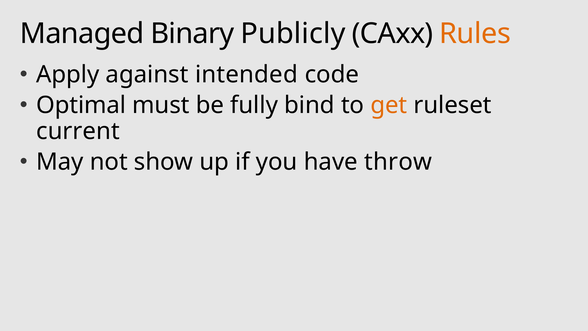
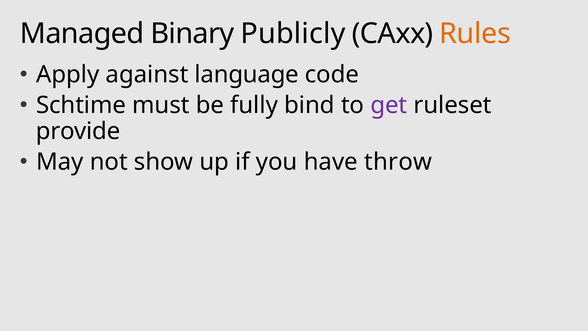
intended: intended -> language
Optimal: Optimal -> Schtime
get colour: orange -> purple
current: current -> provide
